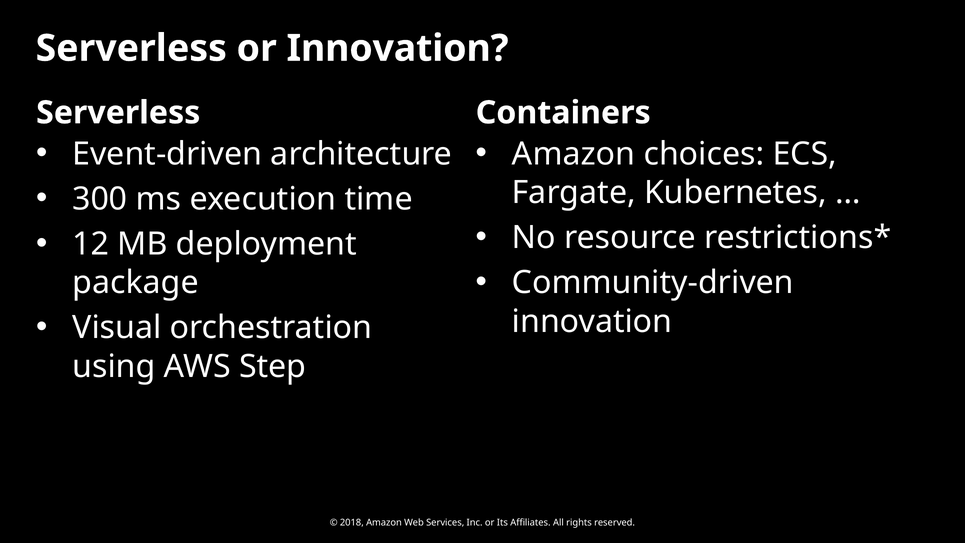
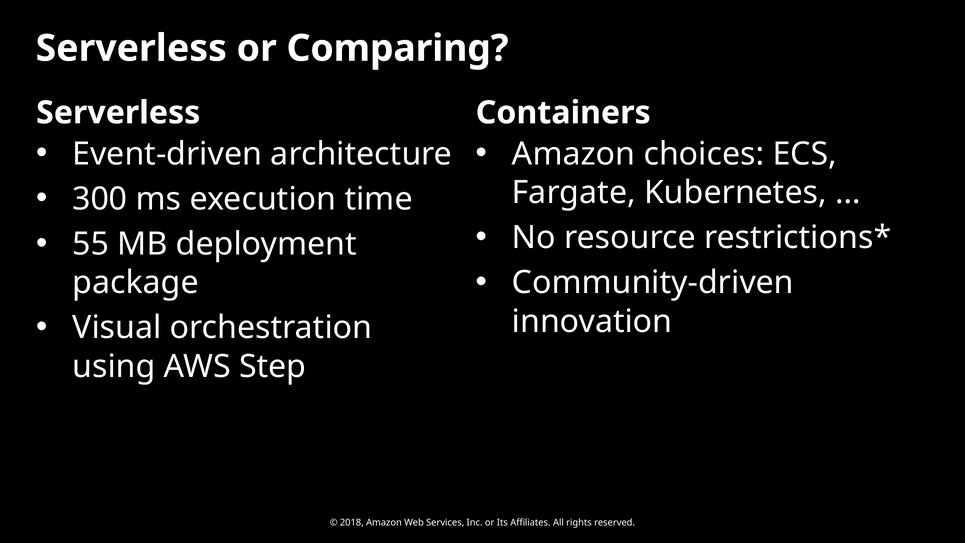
or Innovation: Innovation -> Comparing
12: 12 -> 55
